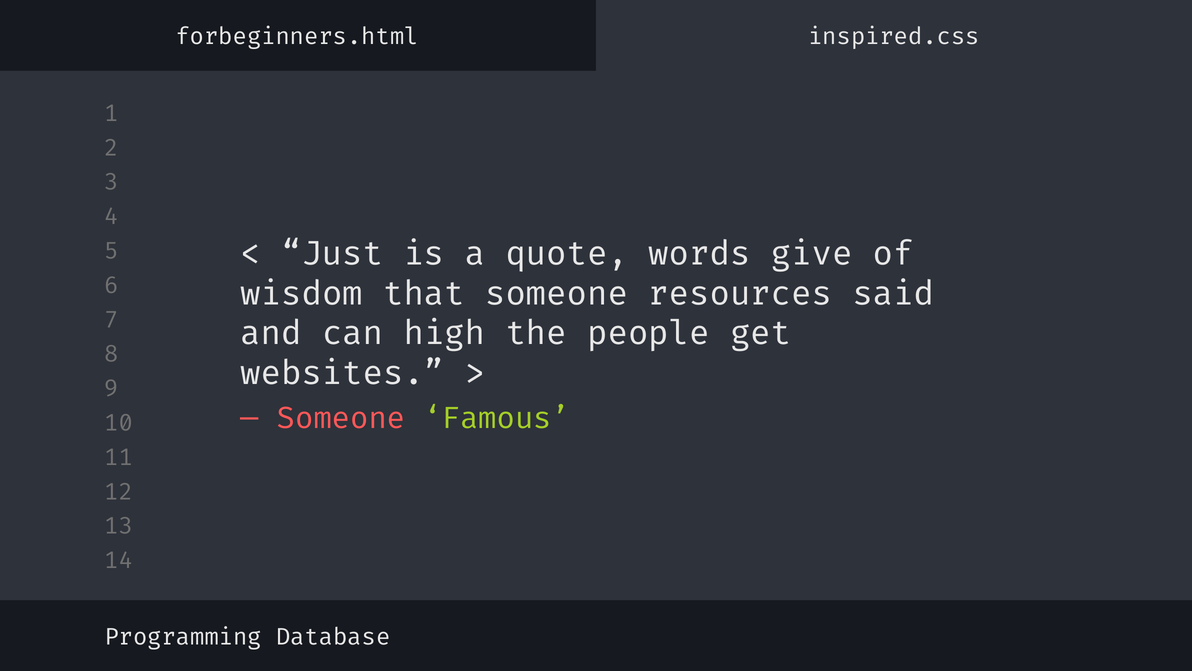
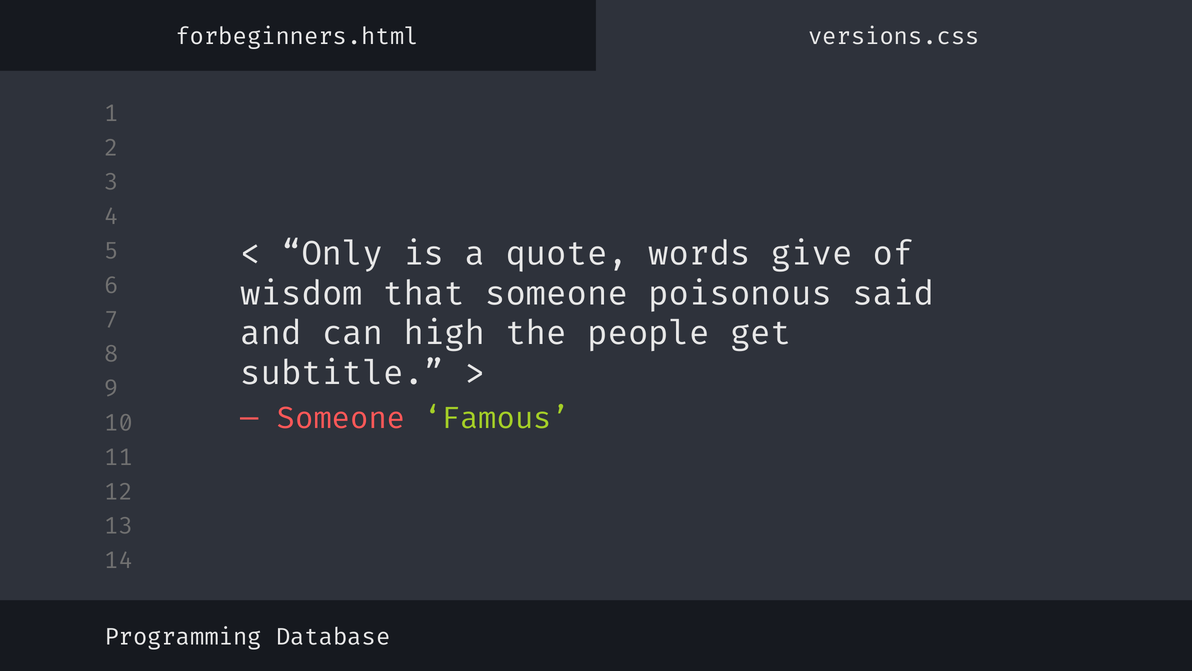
inspired.css: inspired.css -> versions.css
Just: Just -> Only
resources: resources -> poisonous
websites: websites -> subtitle
